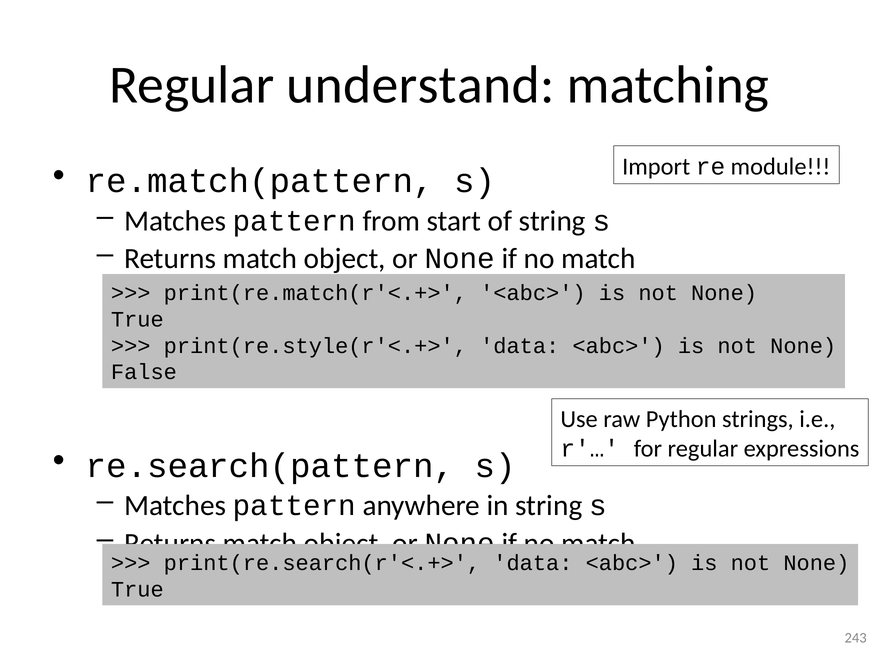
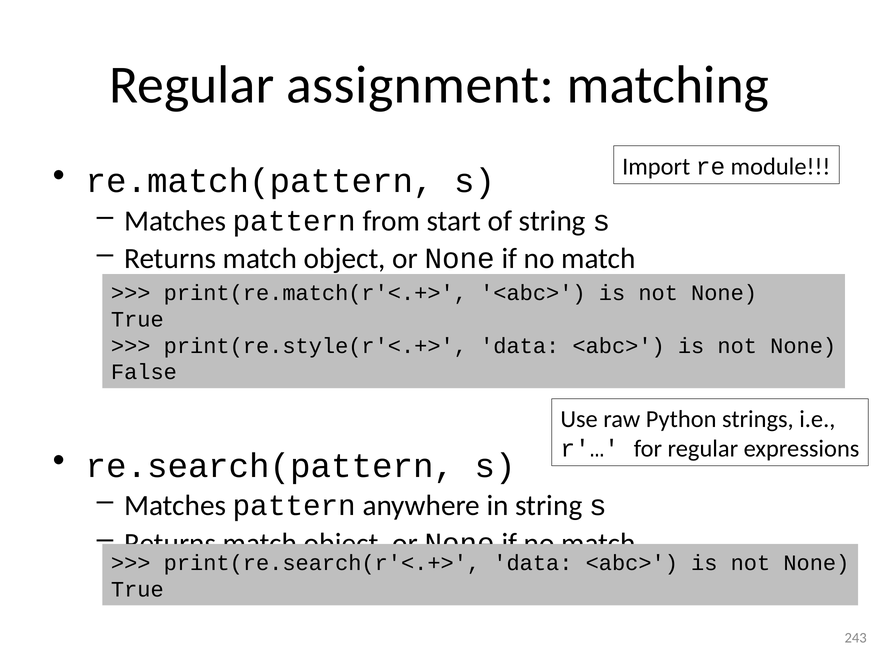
understand: understand -> assignment
